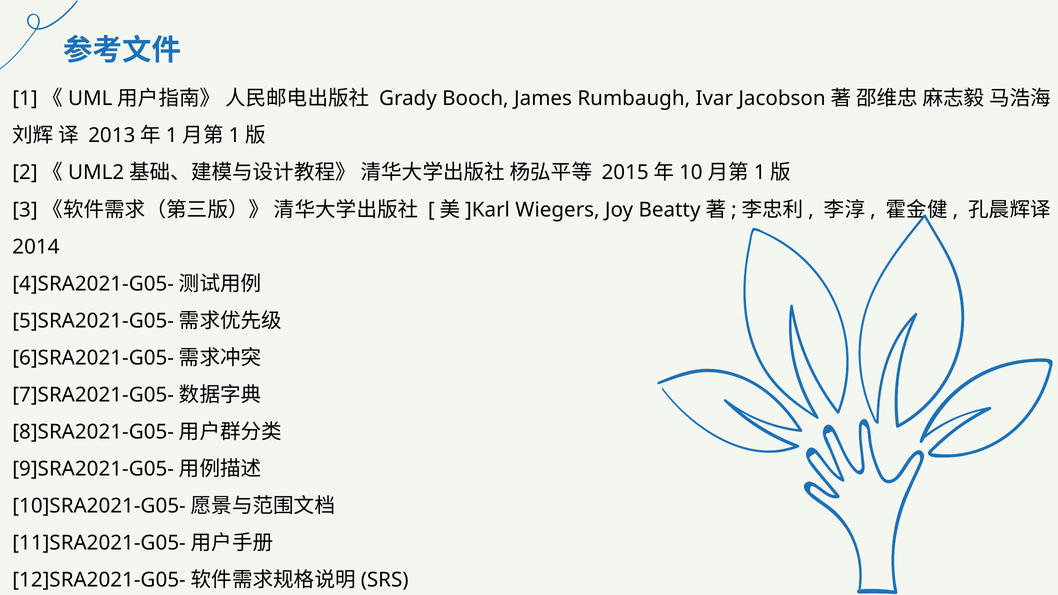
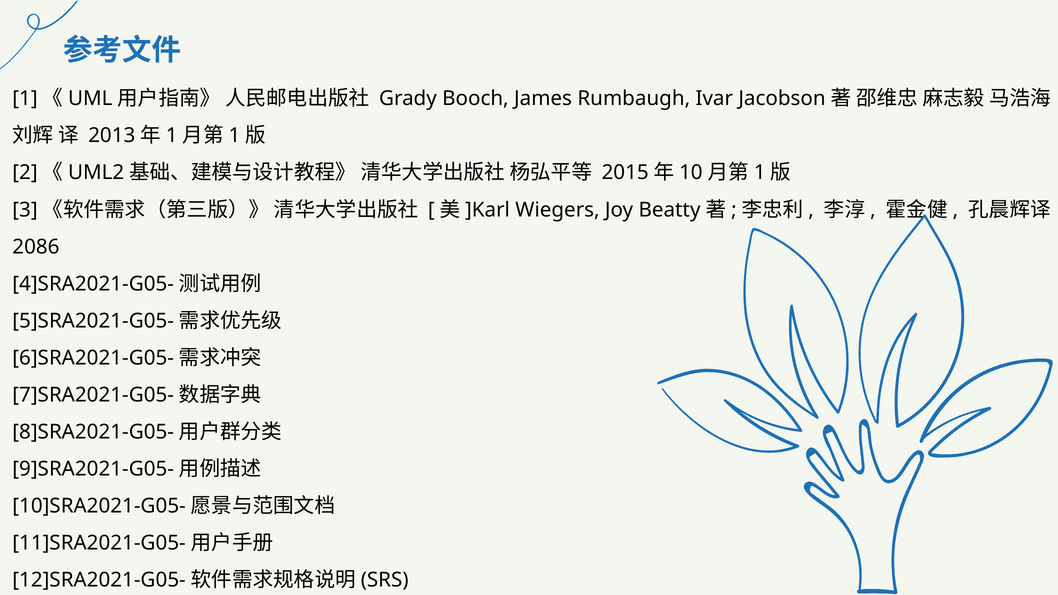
2014: 2014 -> 2086
